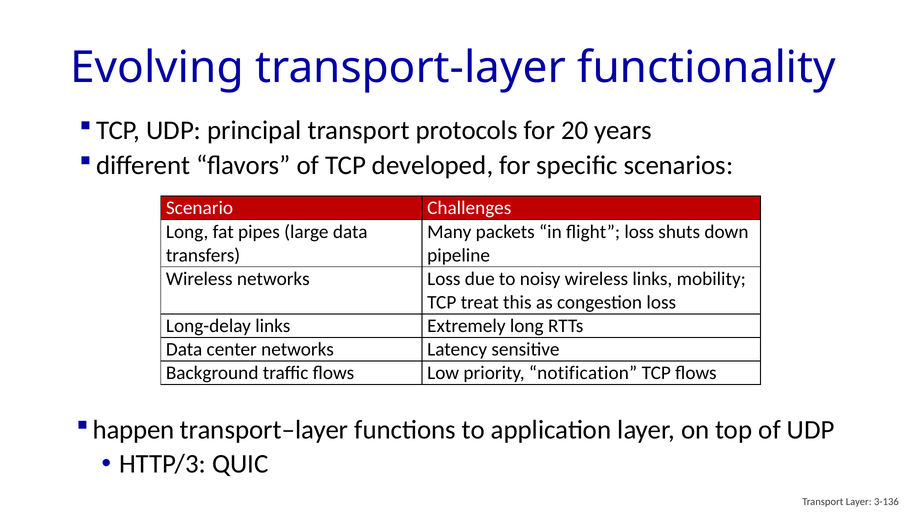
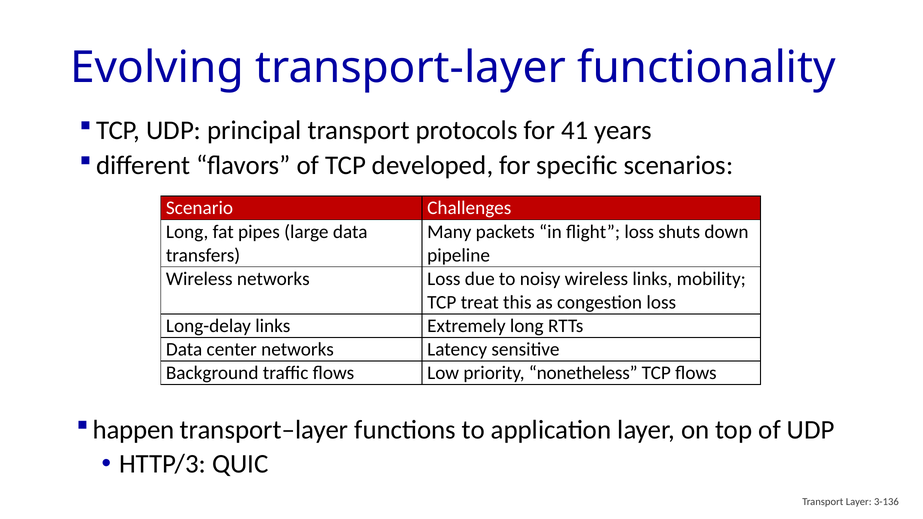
20: 20 -> 41
notification: notification -> nonetheless
